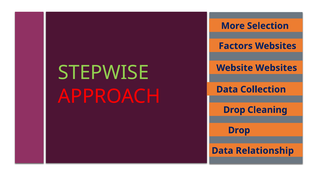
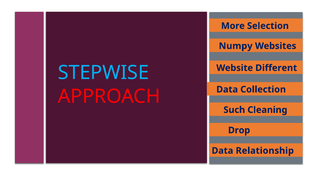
Factors: Factors -> Numpy
Website Websites: Websites -> Different
STEPWISE colour: light green -> light blue
Drop at (234, 110): Drop -> Such
